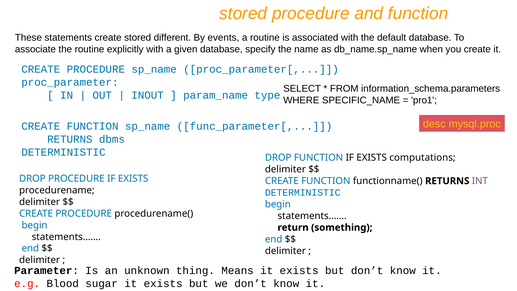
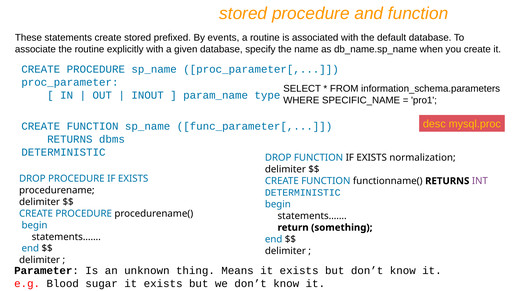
different: different -> prefixed
computations: computations -> normalization
